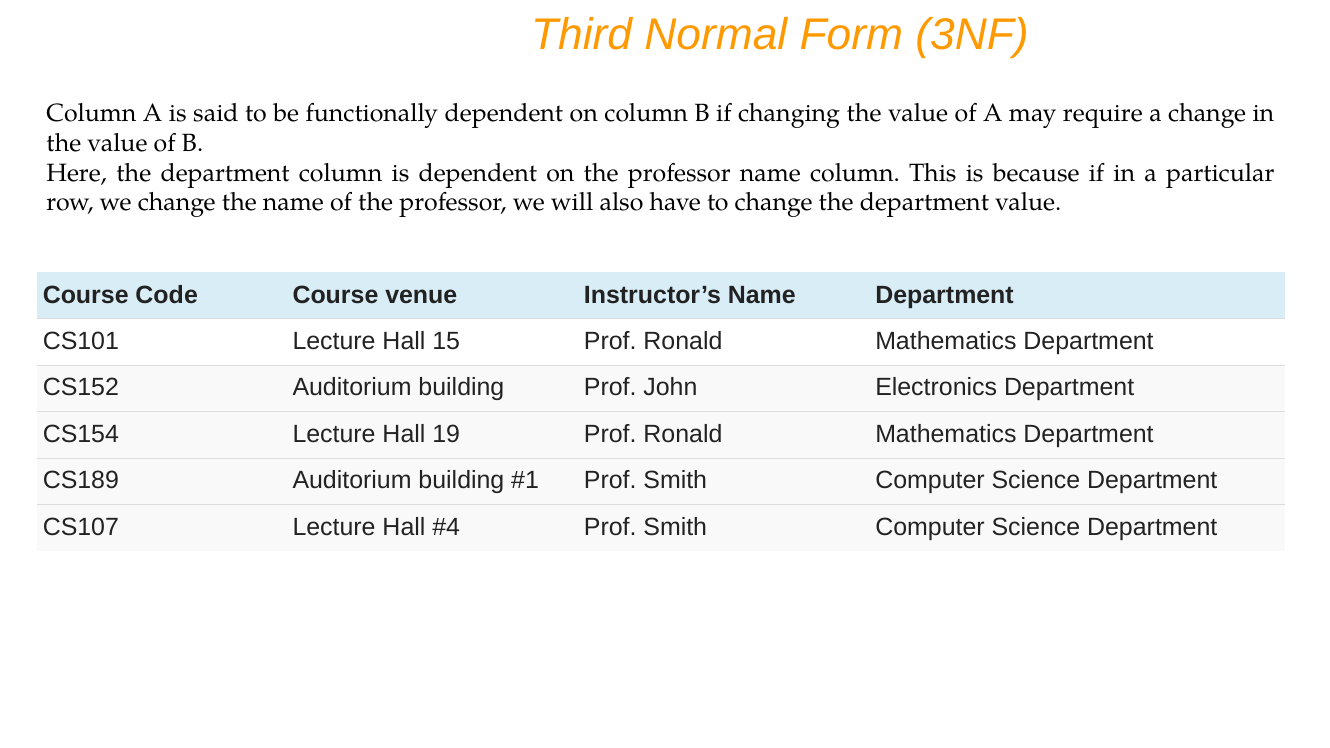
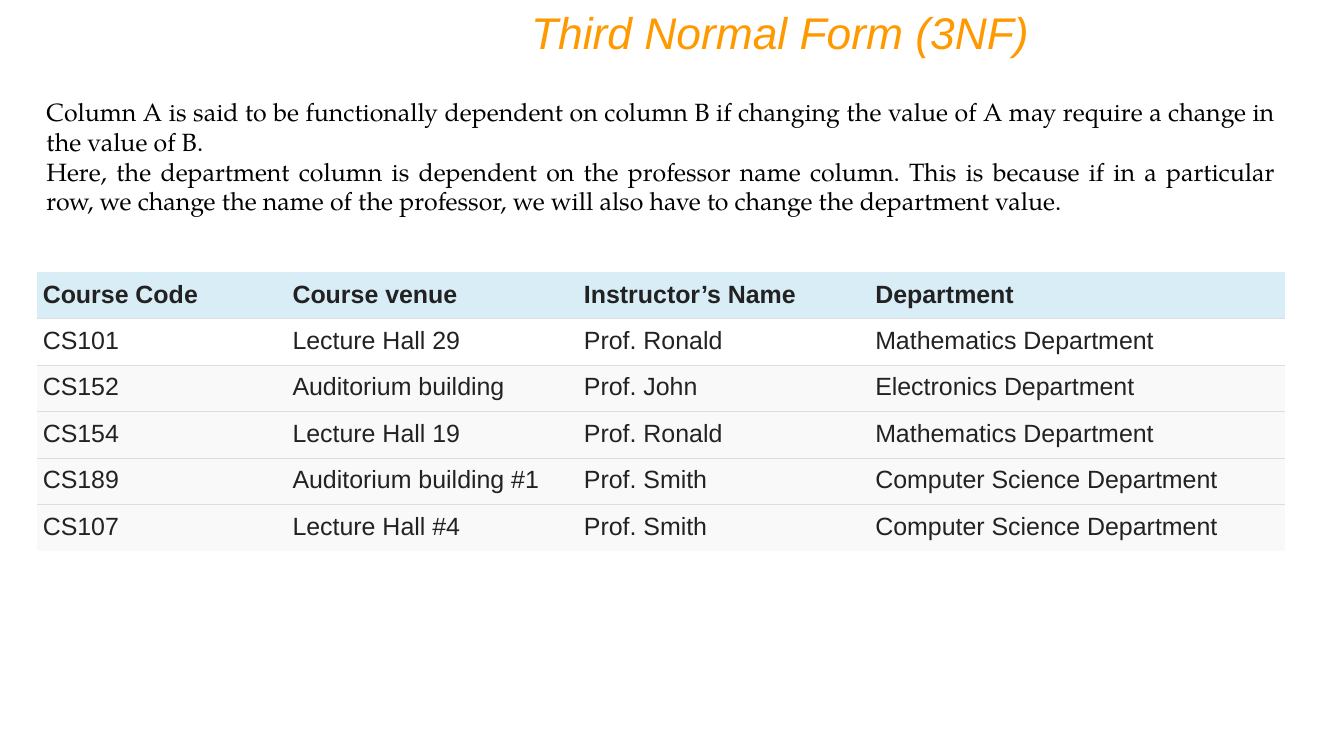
15: 15 -> 29
